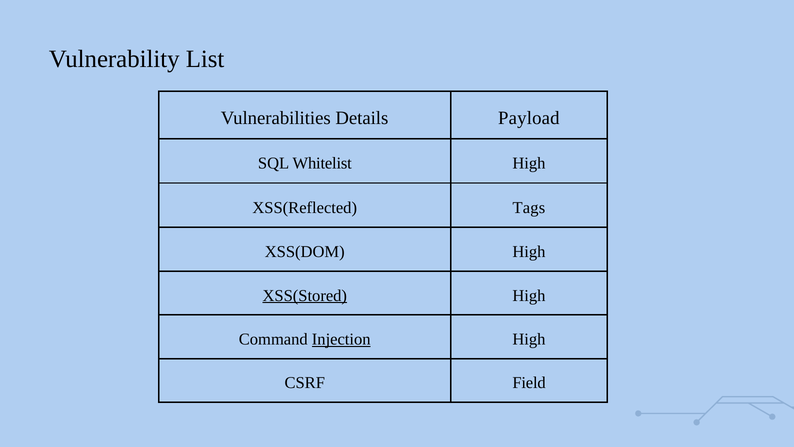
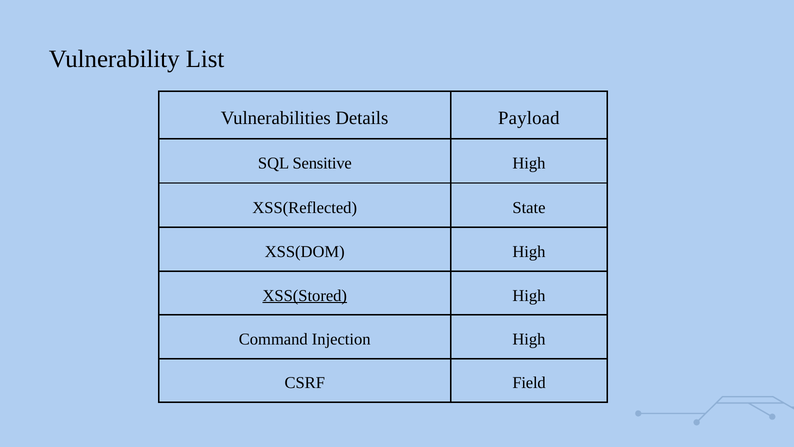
Whitelist: Whitelist -> Sensitive
Tags: Tags -> State
Injection underline: present -> none
